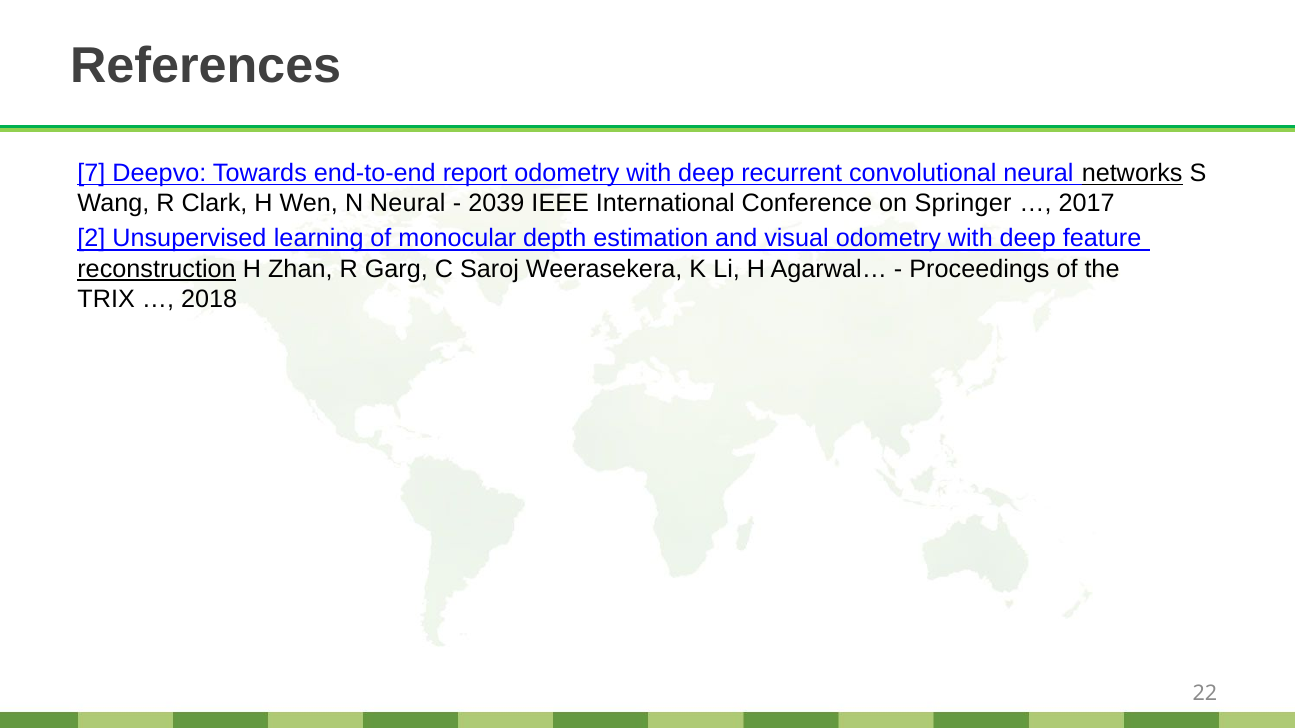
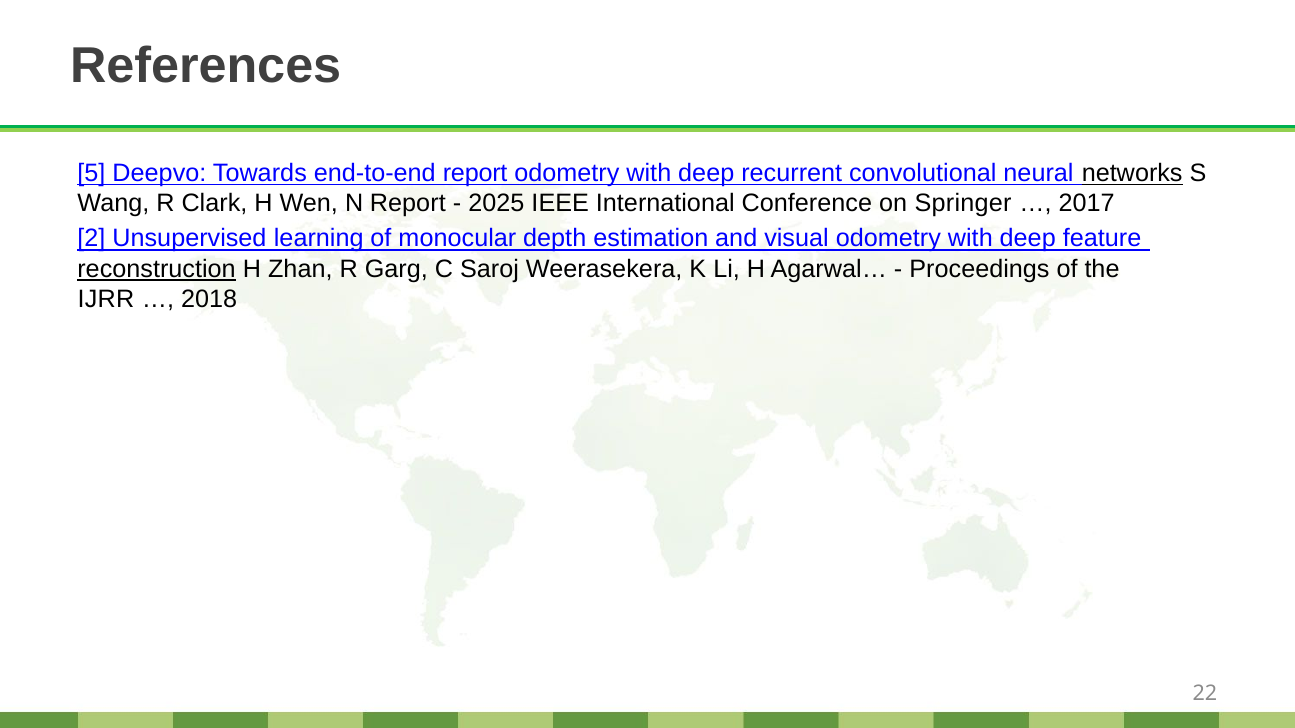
7: 7 -> 5
N Neural: Neural -> Report
2039: 2039 -> 2025
TRIX: TRIX -> IJRR
